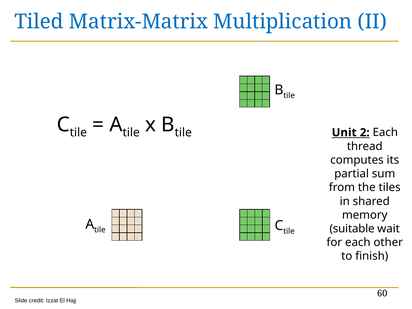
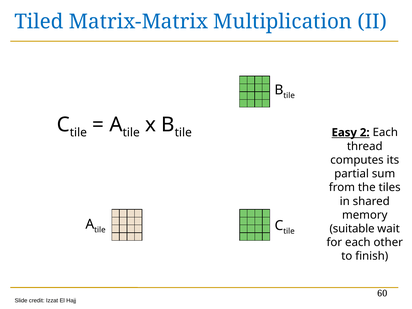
Unit: Unit -> Easy
